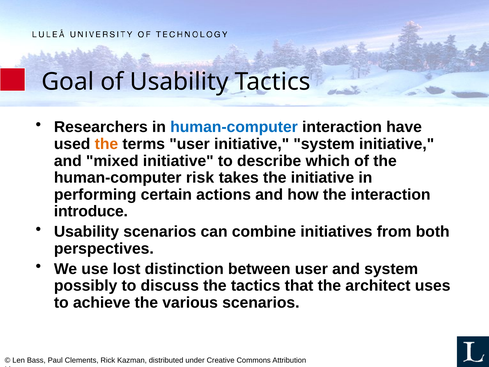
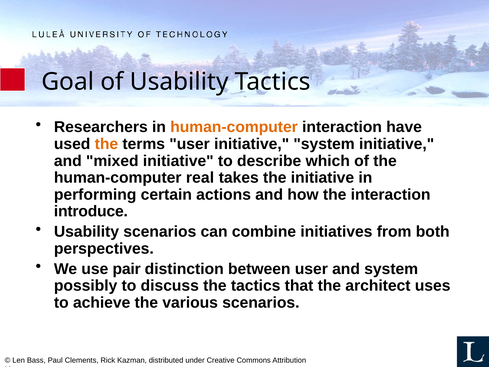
human-computer at (234, 127) colour: blue -> orange
risk: risk -> real
lost: lost -> pair
